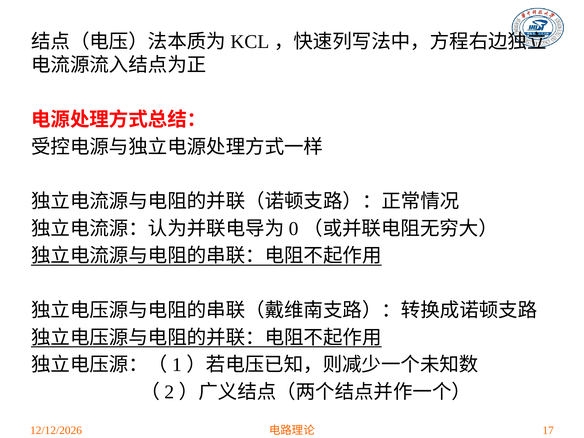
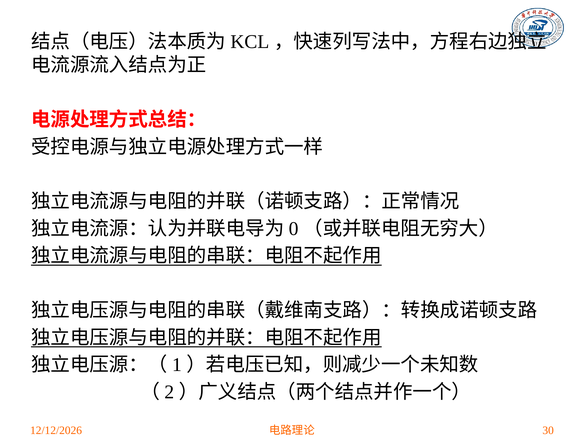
17: 17 -> 30
